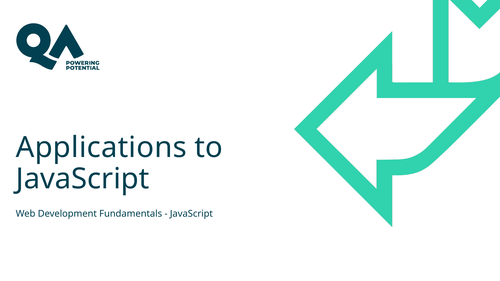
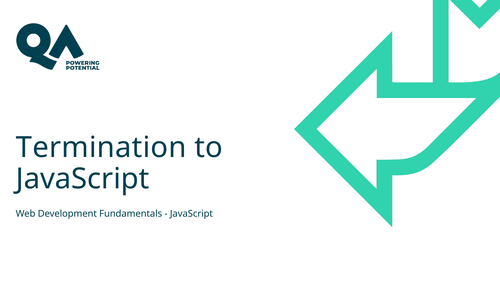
Applications: Applications -> Termination
